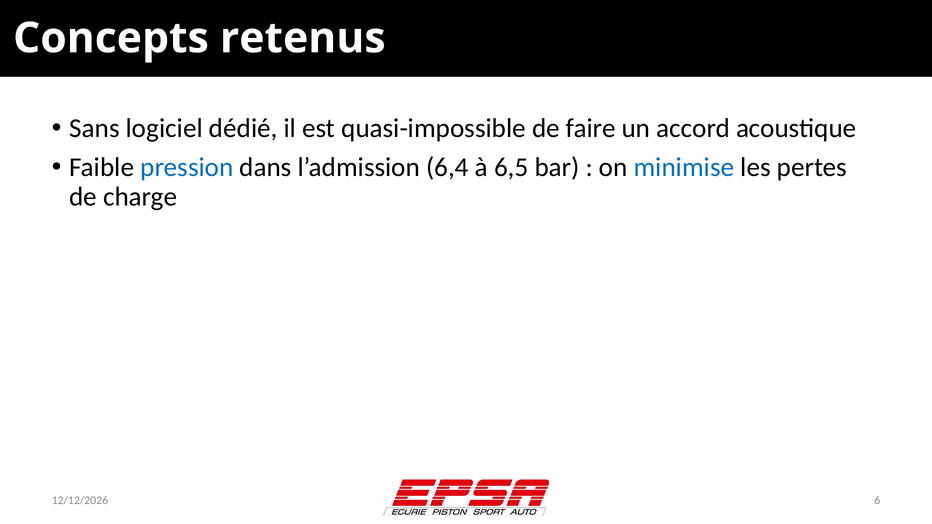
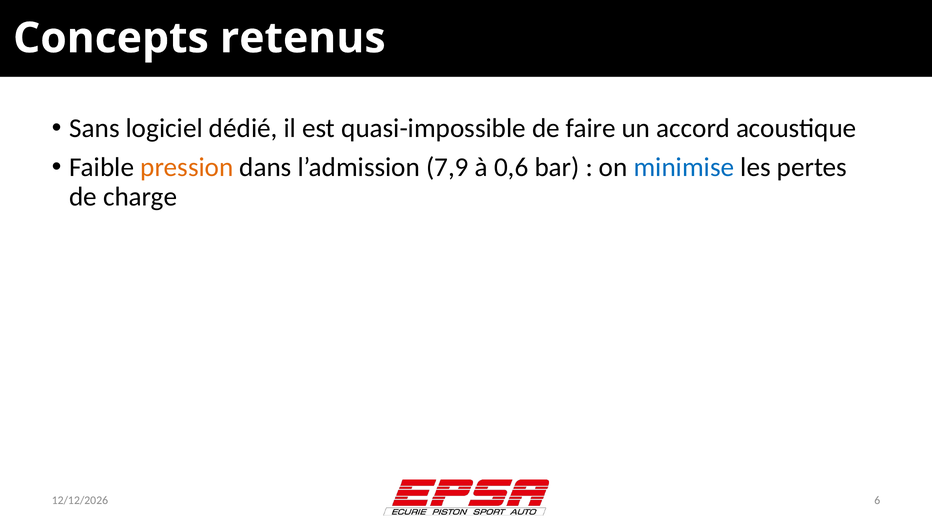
pression colour: blue -> orange
6,4: 6,4 -> 7,9
6,5: 6,5 -> 0,6
